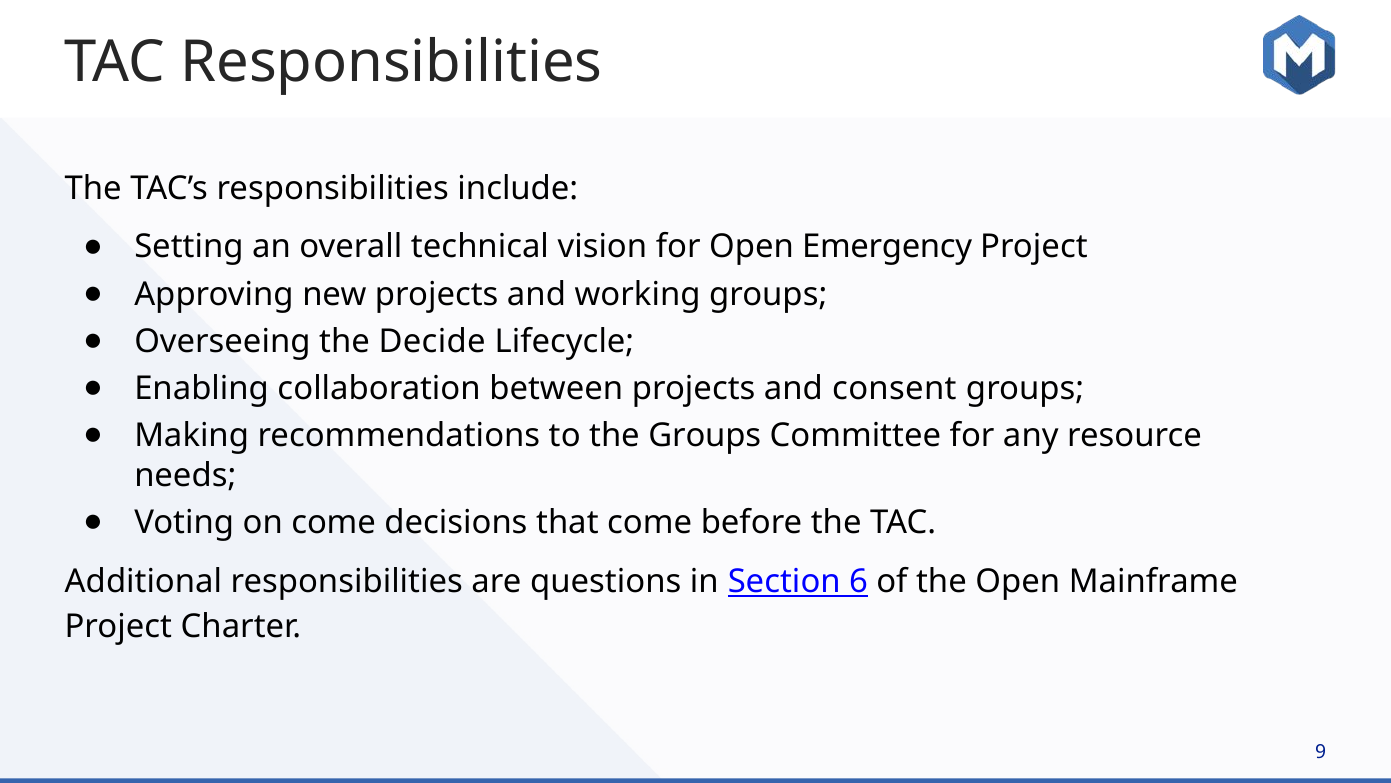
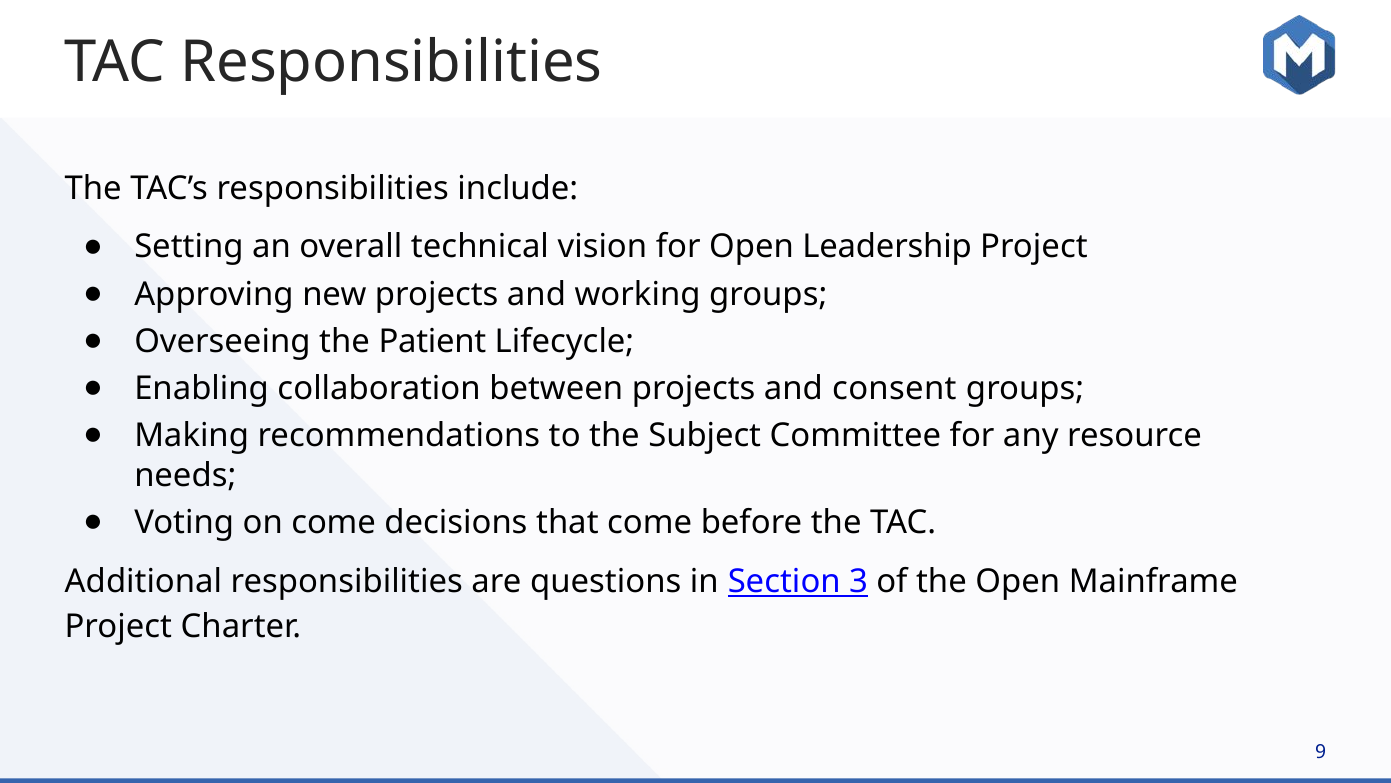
Emergency: Emergency -> Leadership
Decide: Decide -> Patient
the Groups: Groups -> Subject
6: 6 -> 3
